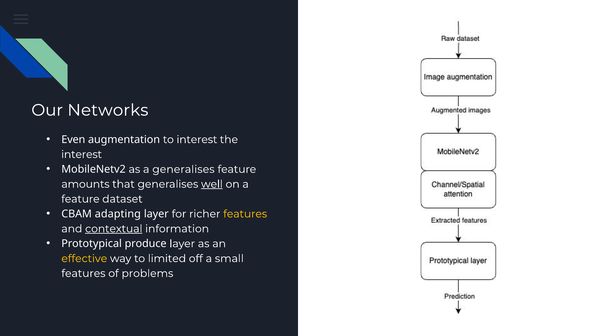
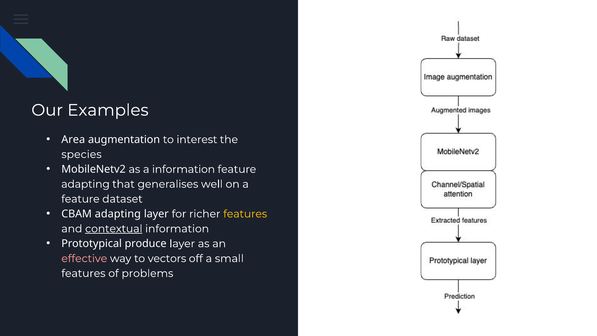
Networks: Networks -> Examples
Even: Even -> Area
interest at (82, 154): interest -> species
a generalises: generalises -> information
amounts at (85, 184): amounts -> adapting
well underline: present -> none
effective colour: yellow -> pink
limited: limited -> vectors
